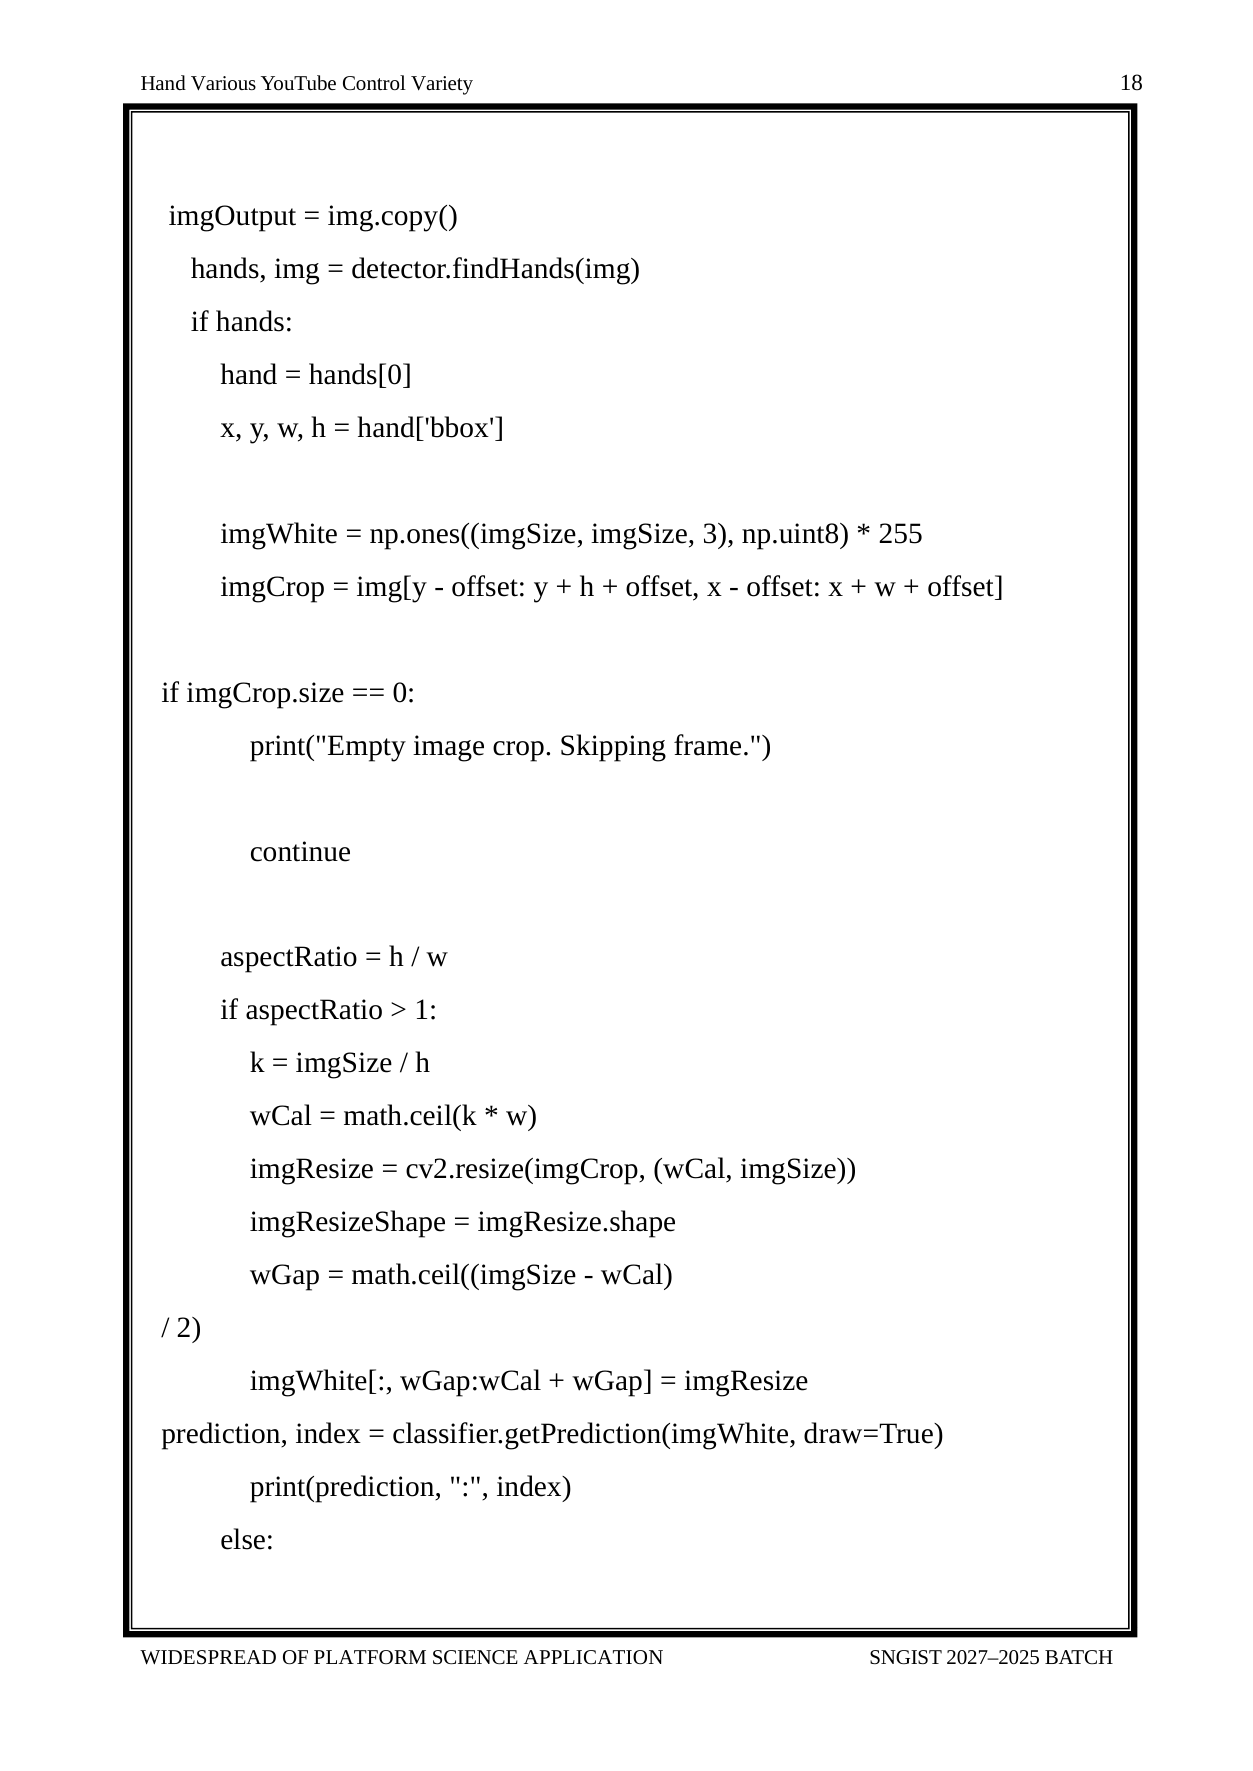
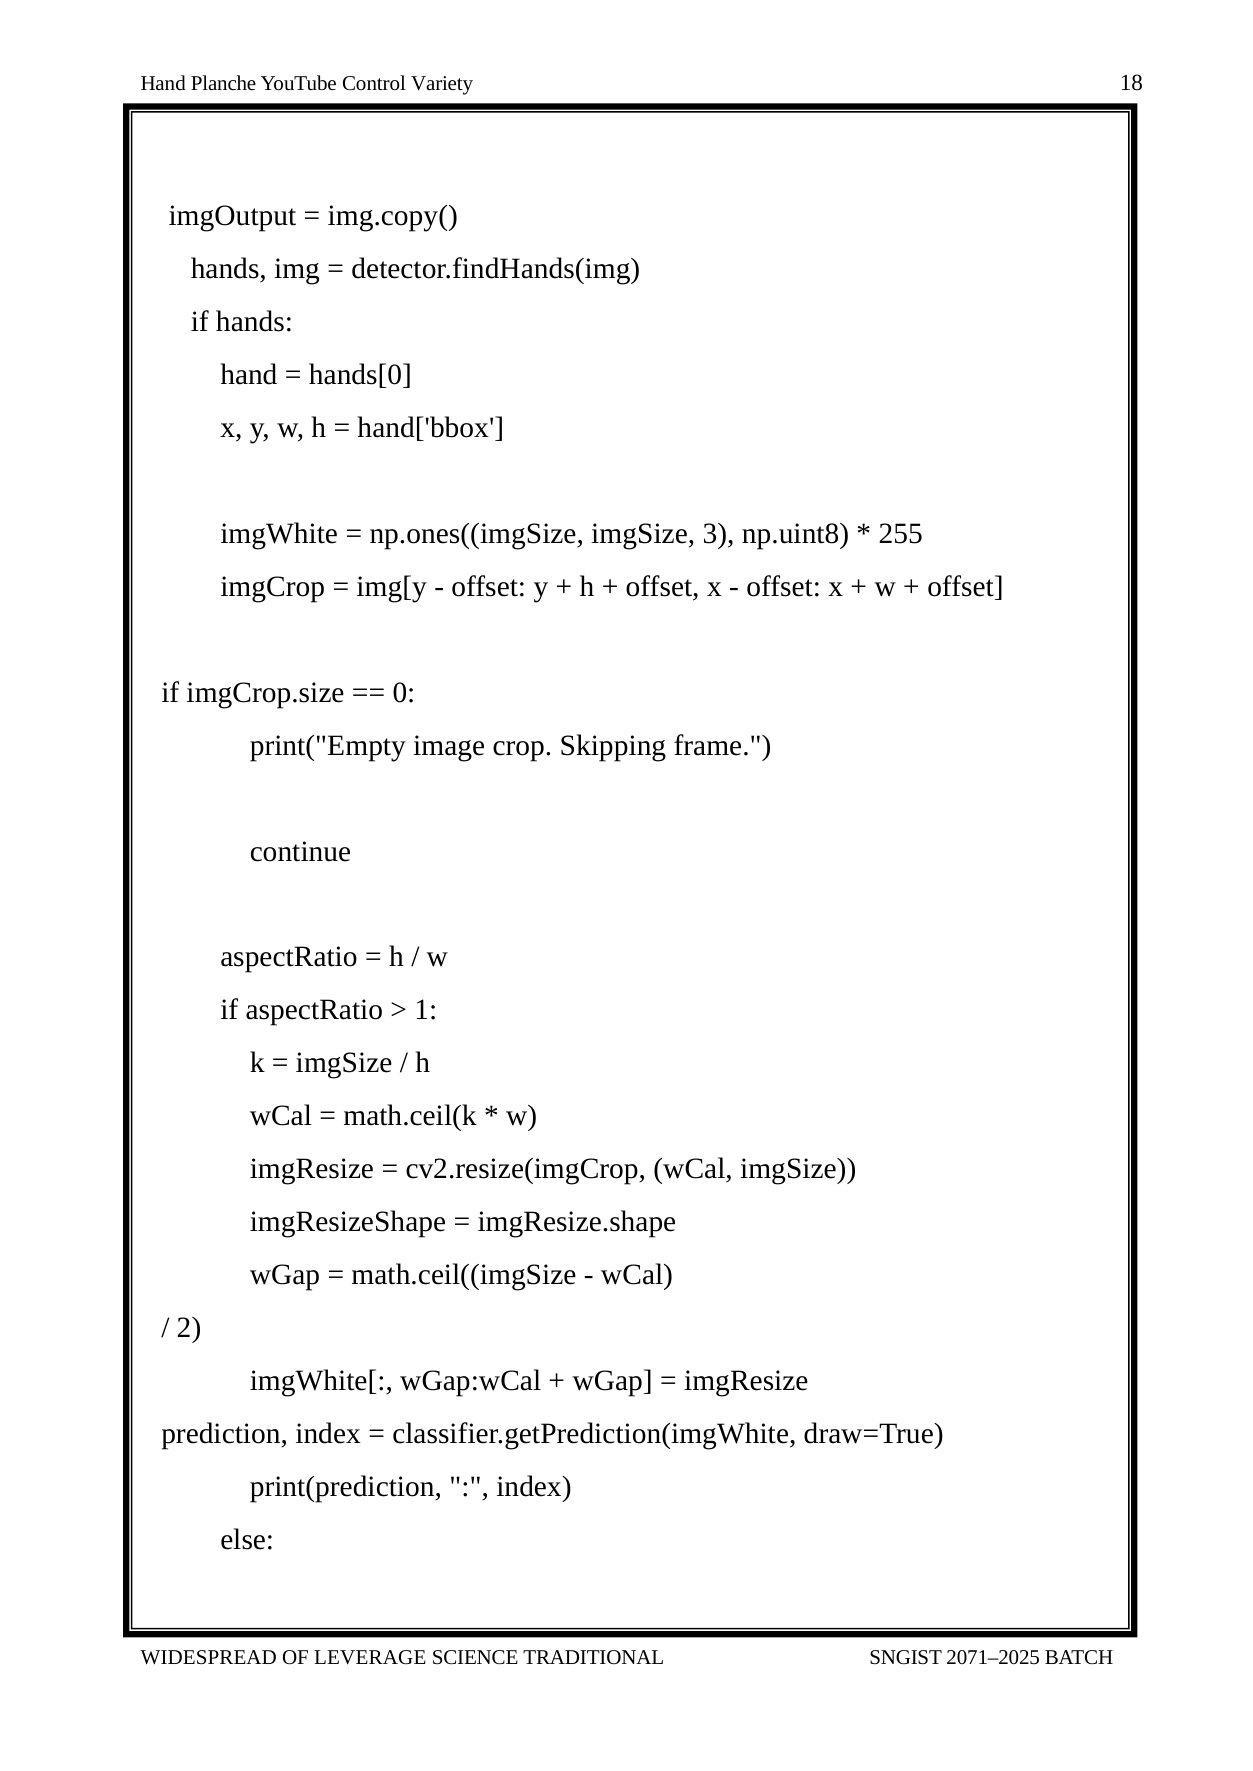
Various: Various -> Planche
PLATFORM: PLATFORM -> LEVERAGE
APPLICATION: APPLICATION -> TRADITIONAL
2027–2025: 2027–2025 -> 2071–2025
